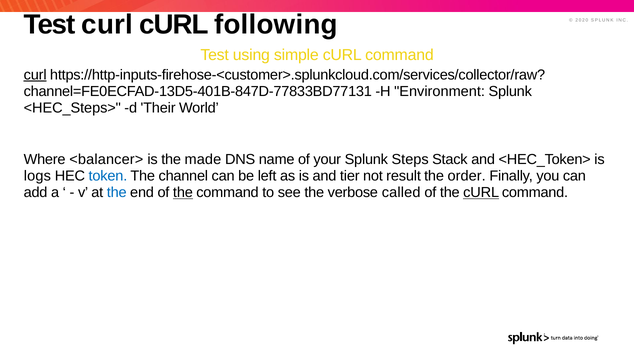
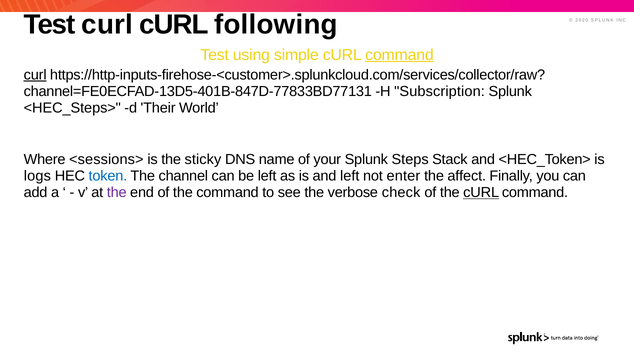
command at (399, 55) underline: none -> present
Environment: Environment -> Subscription
<balancer>: <balancer> -> <sessions>
made: made -> sticky
and tier: tier -> left
result: result -> enter
order: order -> affect
the at (117, 193) colour: blue -> purple
the at (183, 193) underline: present -> none
called: called -> check
